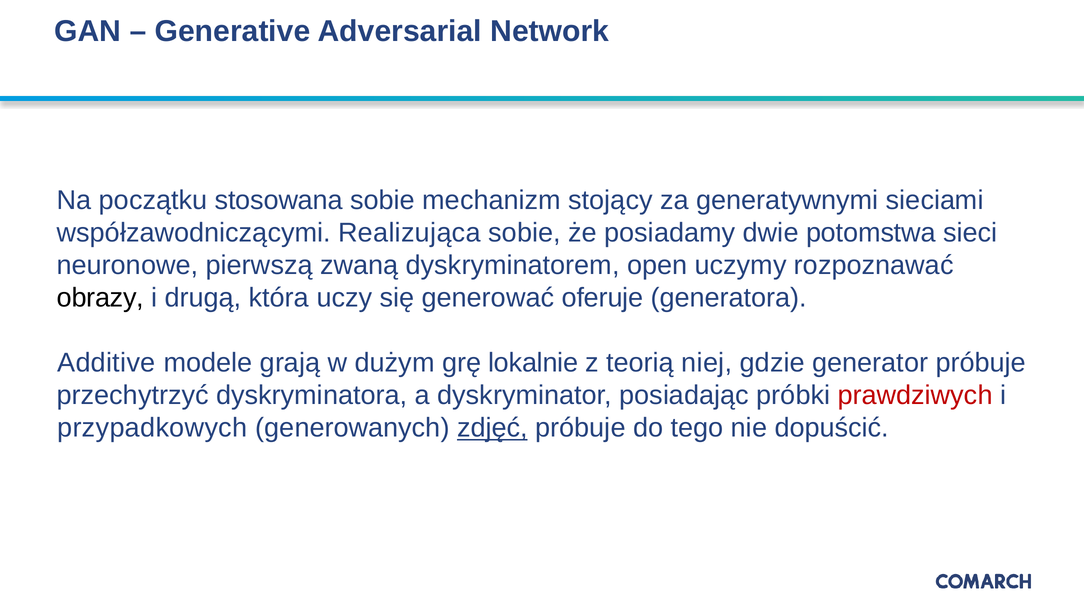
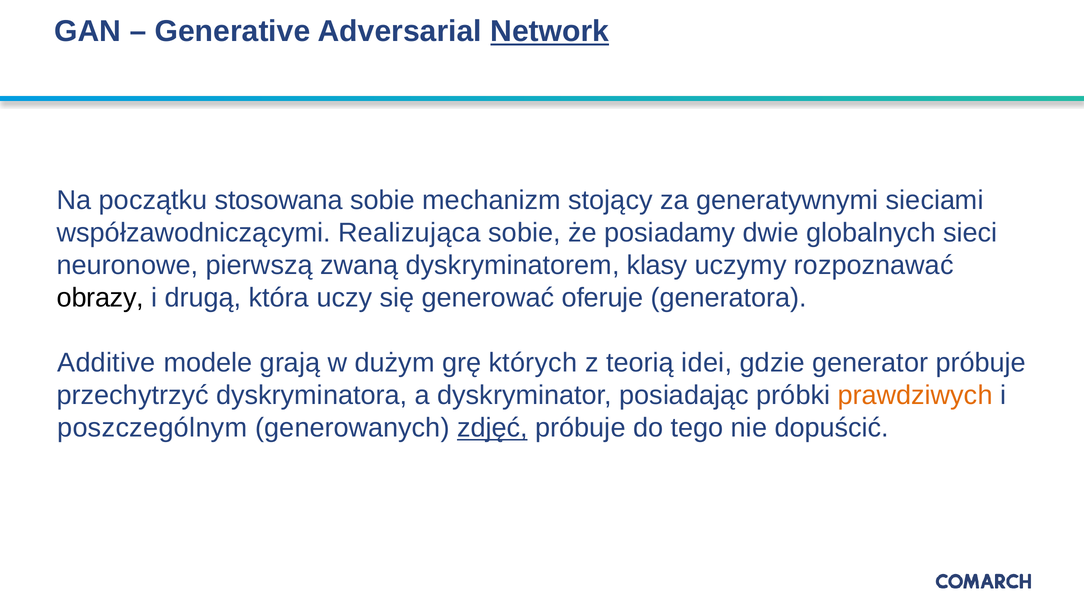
Network underline: none -> present
potomstwa: potomstwa -> globalnych
open: open -> klasy
lokalnie: lokalnie -> których
niej: niej -> idei
prawdziwych colour: red -> orange
przypadkowych: przypadkowych -> poszczególnym
